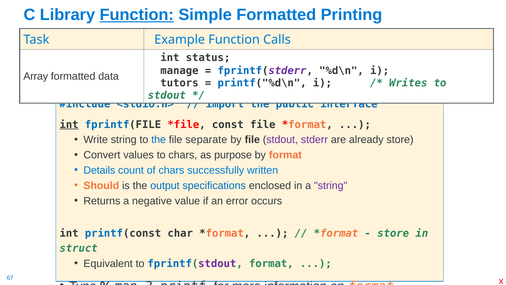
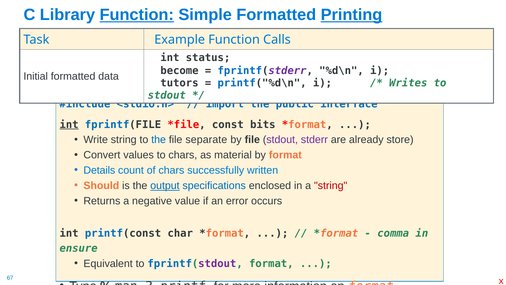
Printing underline: none -> present
manage: manage -> become
Array: Array -> Initial
const file: file -> bits
purpose: purpose -> material
output underline: none -> present
string at (331, 185) colour: purple -> red
store at (393, 233): store -> comma
struct: struct -> ensure
